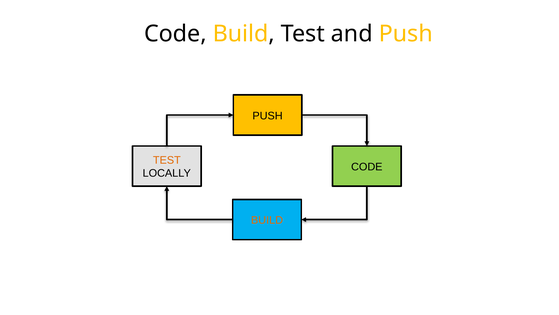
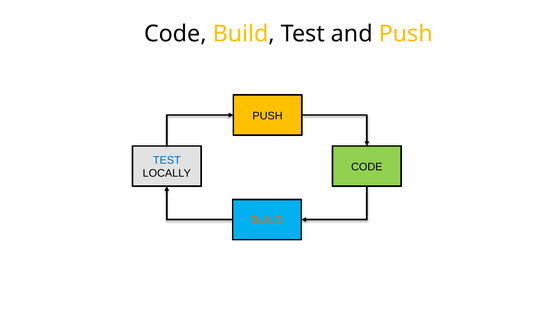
TEST at (167, 160) colour: orange -> blue
